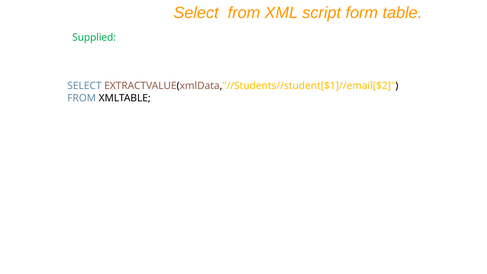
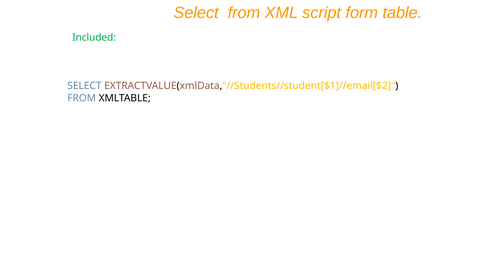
Supplied: Supplied -> Included
